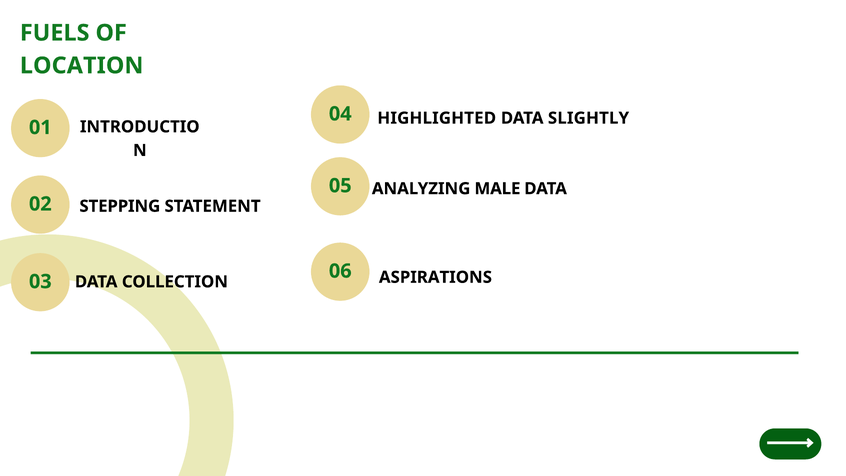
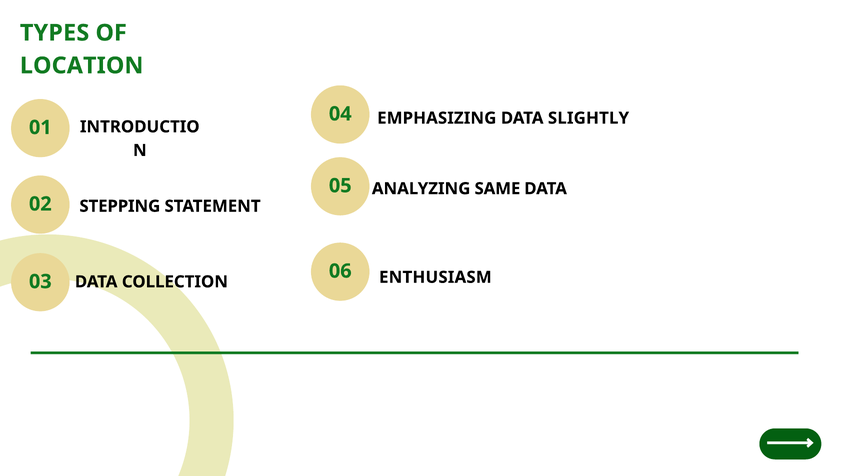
FUELS: FUELS -> TYPES
HIGHLIGHTED: HIGHLIGHTED -> EMPHASIZING
MALE: MALE -> SAME
ASPIRATIONS: ASPIRATIONS -> ENTHUSIASM
